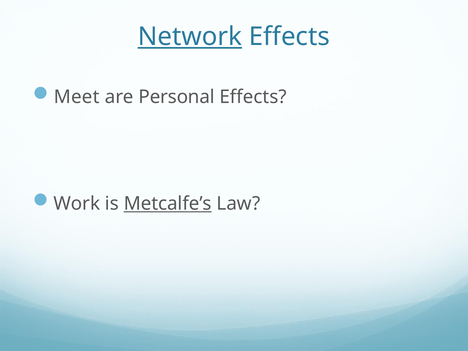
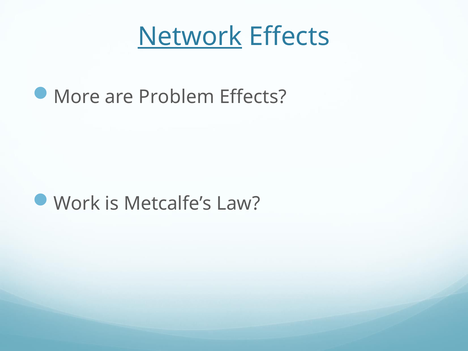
Meet: Meet -> More
Personal: Personal -> Problem
Metcalfe’s underline: present -> none
